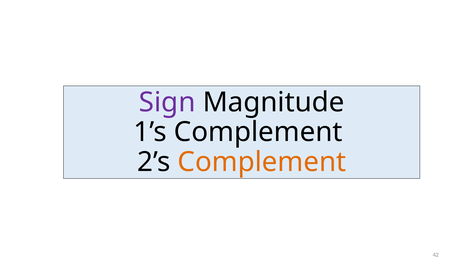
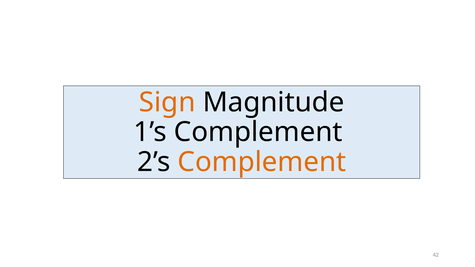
Sign colour: purple -> orange
